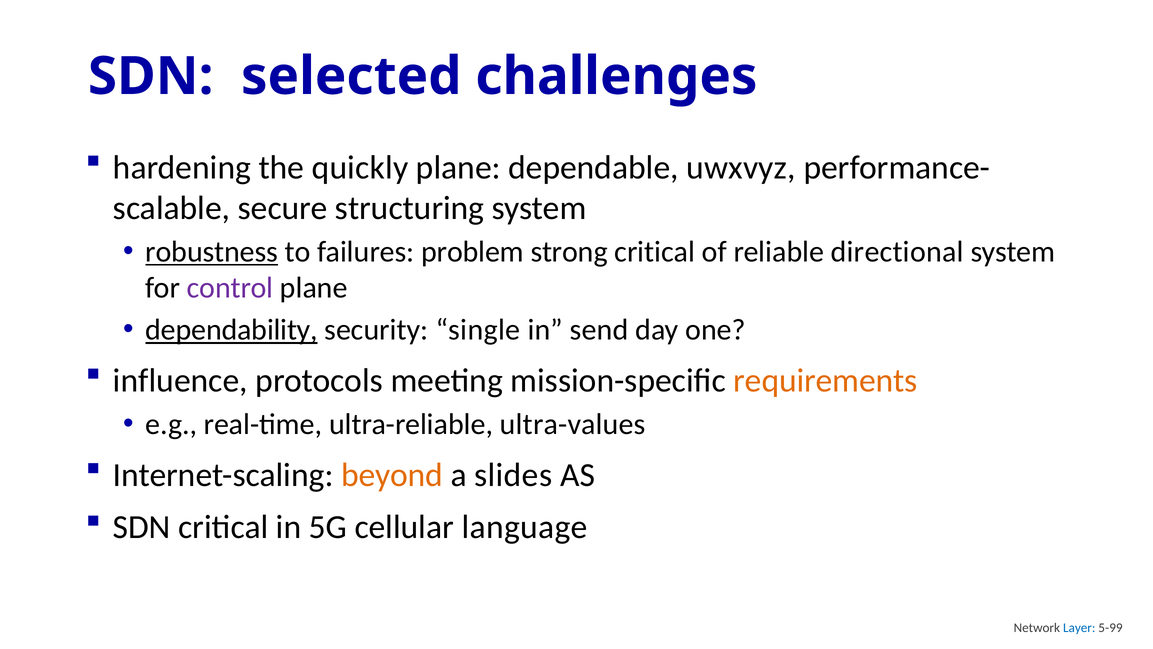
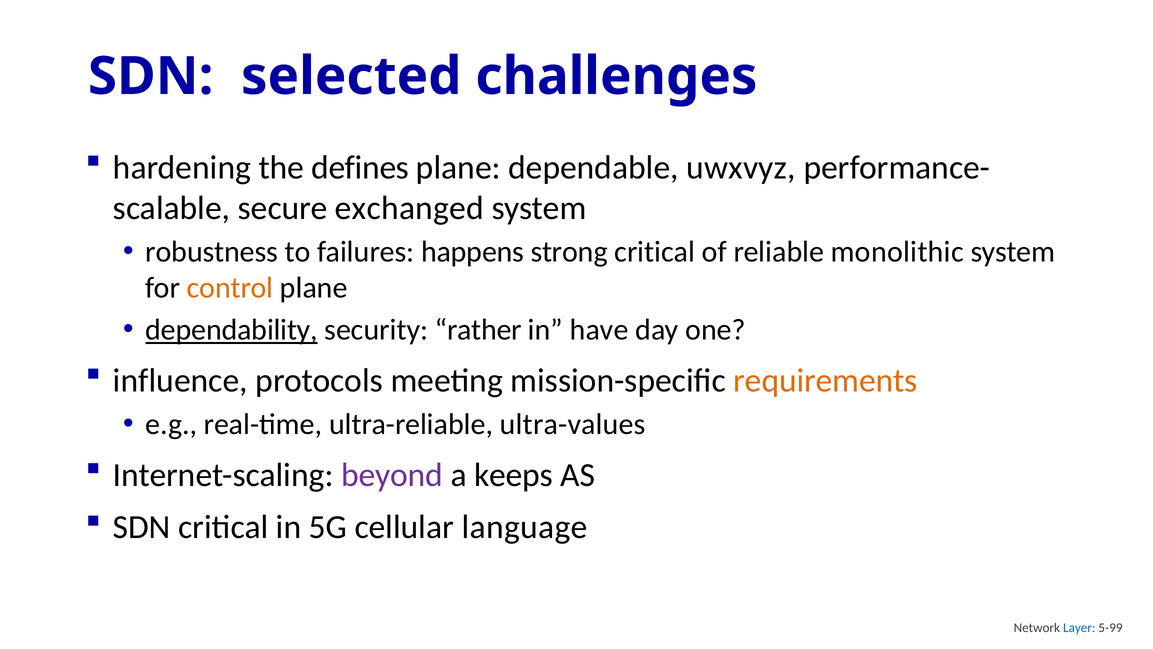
quickly: quickly -> defines
structuring: structuring -> exchanged
robustness underline: present -> none
problem: problem -> happens
directional: directional -> monolithic
control colour: purple -> orange
single: single -> rather
send: send -> have
beyond colour: orange -> purple
slides: slides -> keeps
